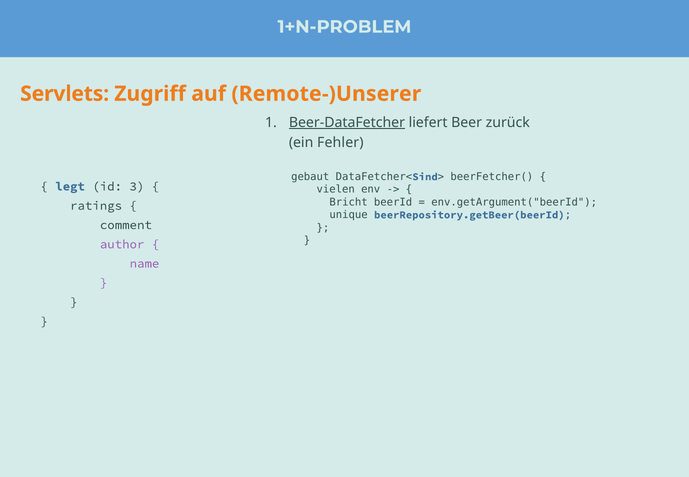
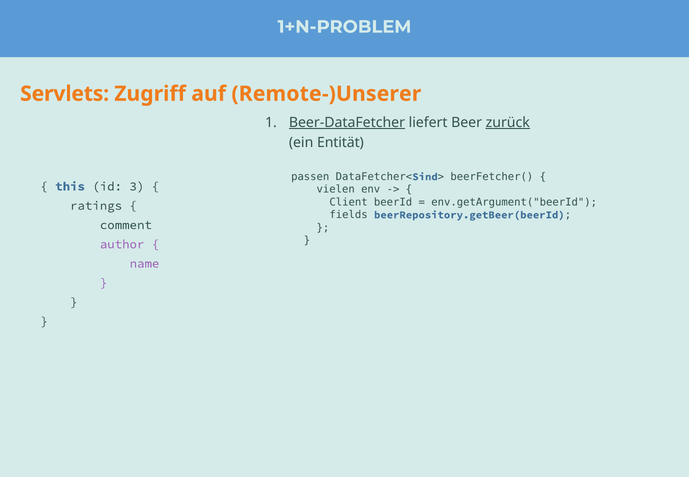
zurück underline: none -> present
Fehler: Fehler -> Entität
gebaut: gebaut -> passen
legt: legt -> this
Bricht: Bricht -> Client
unique: unique -> fields
